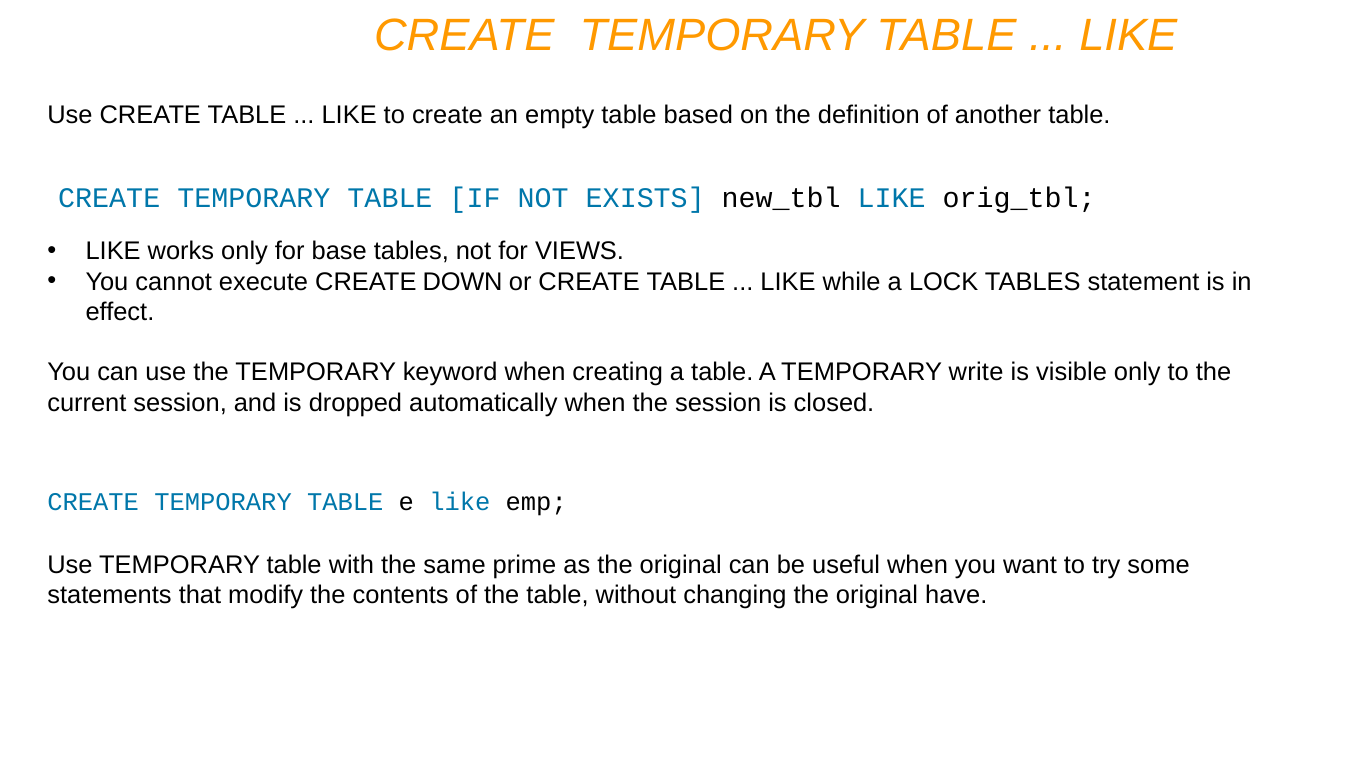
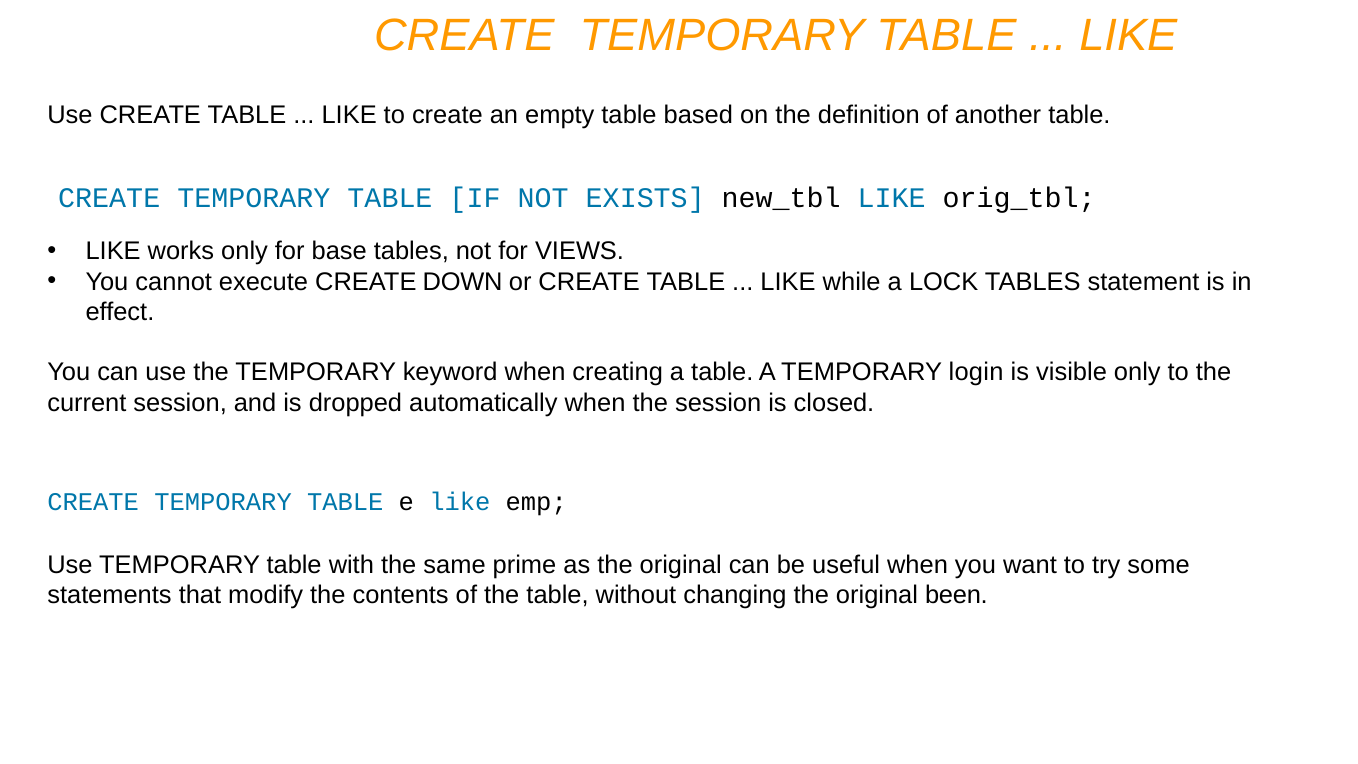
write: write -> login
have: have -> been
